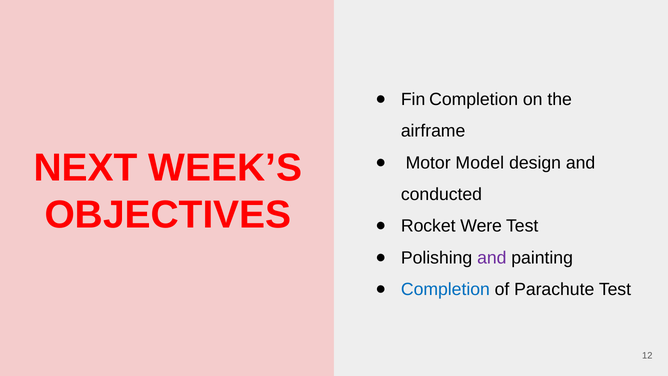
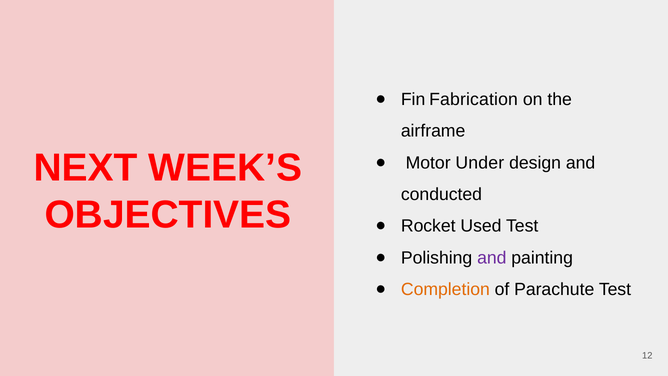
Fin Completion: Completion -> Fabrication
Model: Model -> Under
Were: Were -> Used
Completion at (445, 289) colour: blue -> orange
